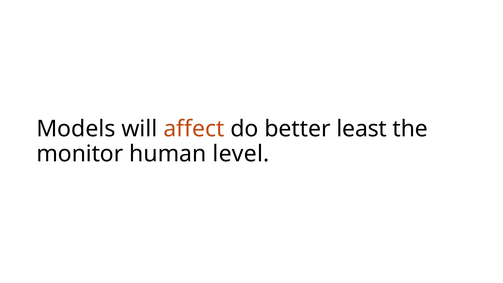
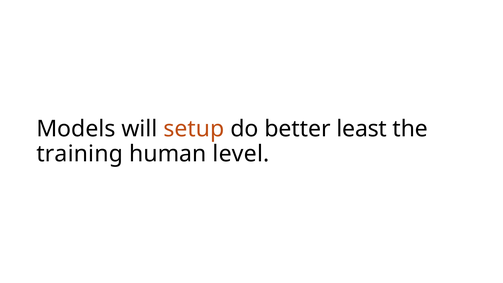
affect: affect -> setup
monitor: monitor -> training
